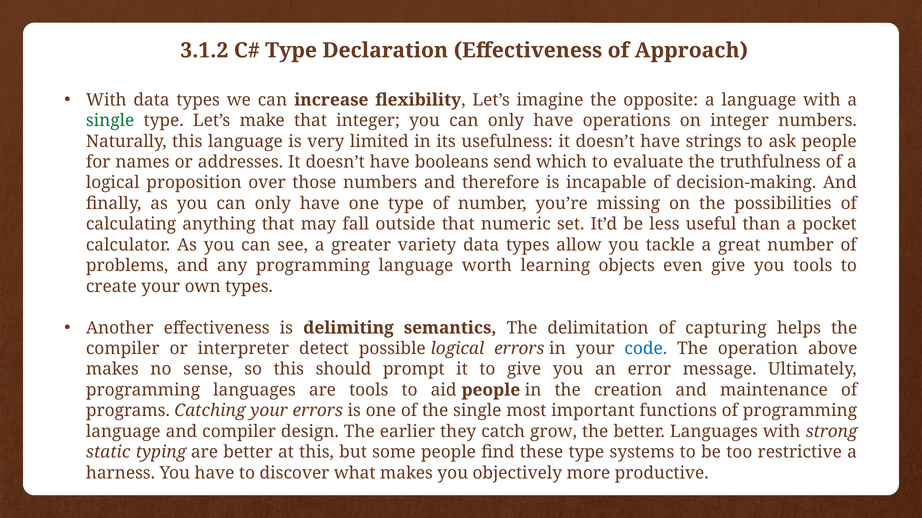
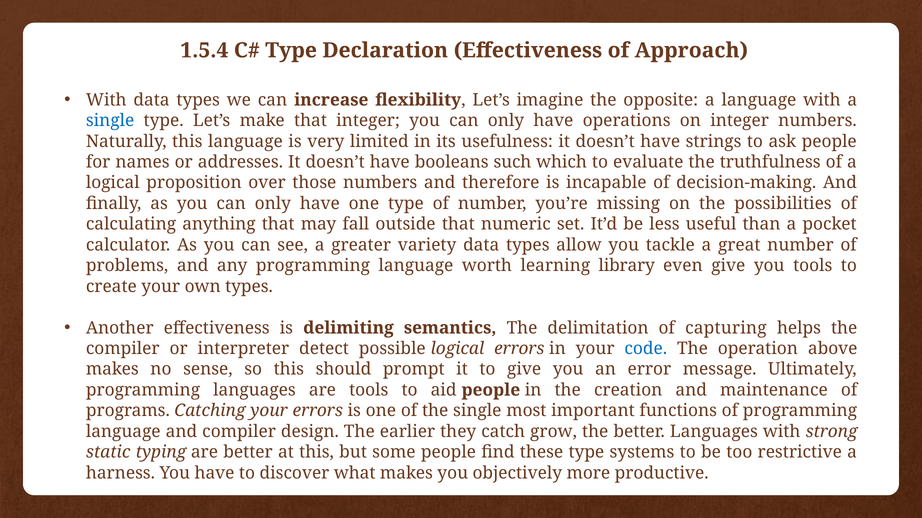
3.1.2: 3.1.2 -> 1.5.4
single at (110, 121) colour: green -> blue
send: send -> such
objects: objects -> library
